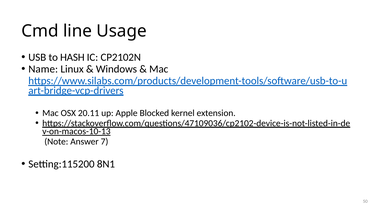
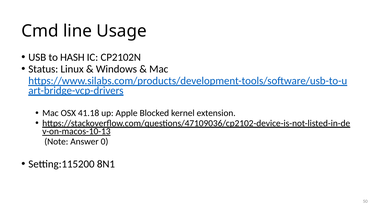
Name: Name -> Status
20.11: 20.11 -> 41.18
7: 7 -> 0
